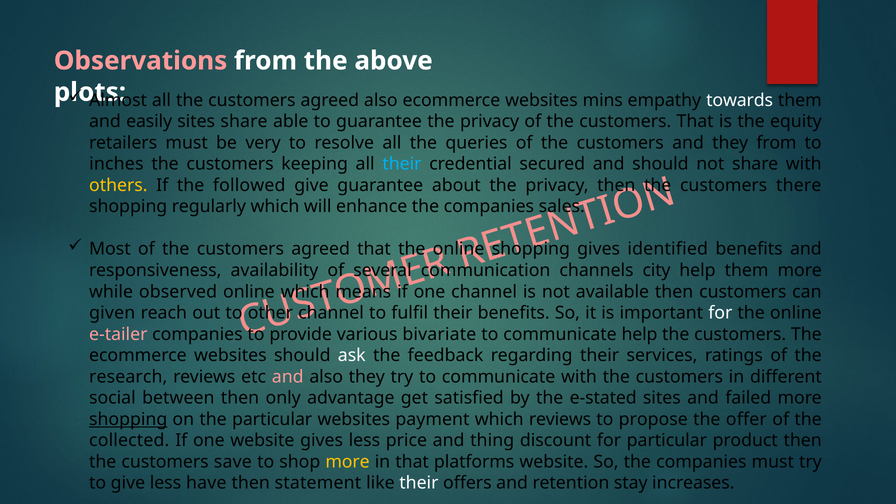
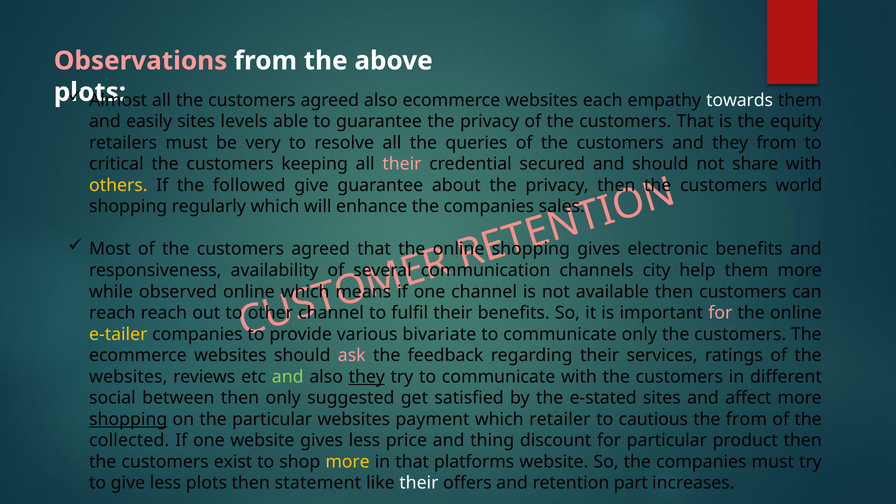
mins: mins -> each
sites share: share -> levels
inches: inches -> critical
their at (402, 164) colour: light blue -> pink
there: there -> world
identified: identified -> electronic
given at (112, 313): given -> reach
for at (720, 313) colour: white -> pink
e-tailer colour: pink -> yellow
communicate help: help -> only
ask colour: white -> pink
research at (128, 377): research -> websites
and at (288, 377) colour: pink -> light green
they at (367, 377) underline: none -> present
advantage: advantage -> suggested
failed: failed -> affect
which reviews: reviews -> retailer
propose: propose -> cautious
the offer: offer -> from
save: save -> exist
less have: have -> plots
stay: stay -> part
